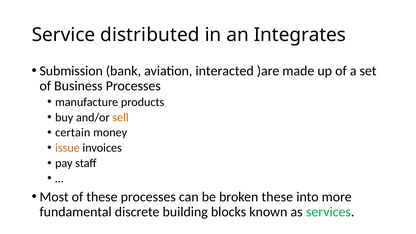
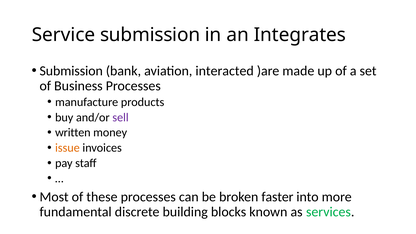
Service distributed: distributed -> submission
sell colour: orange -> purple
certain: certain -> written
broken these: these -> faster
